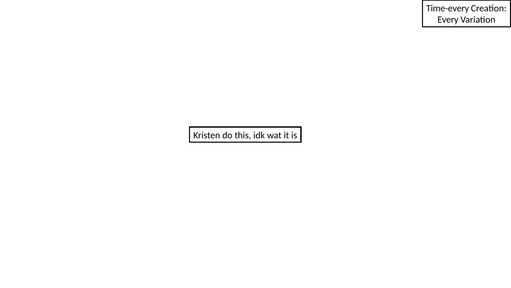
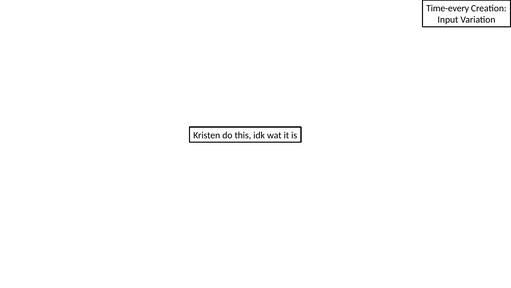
Every: Every -> Input
